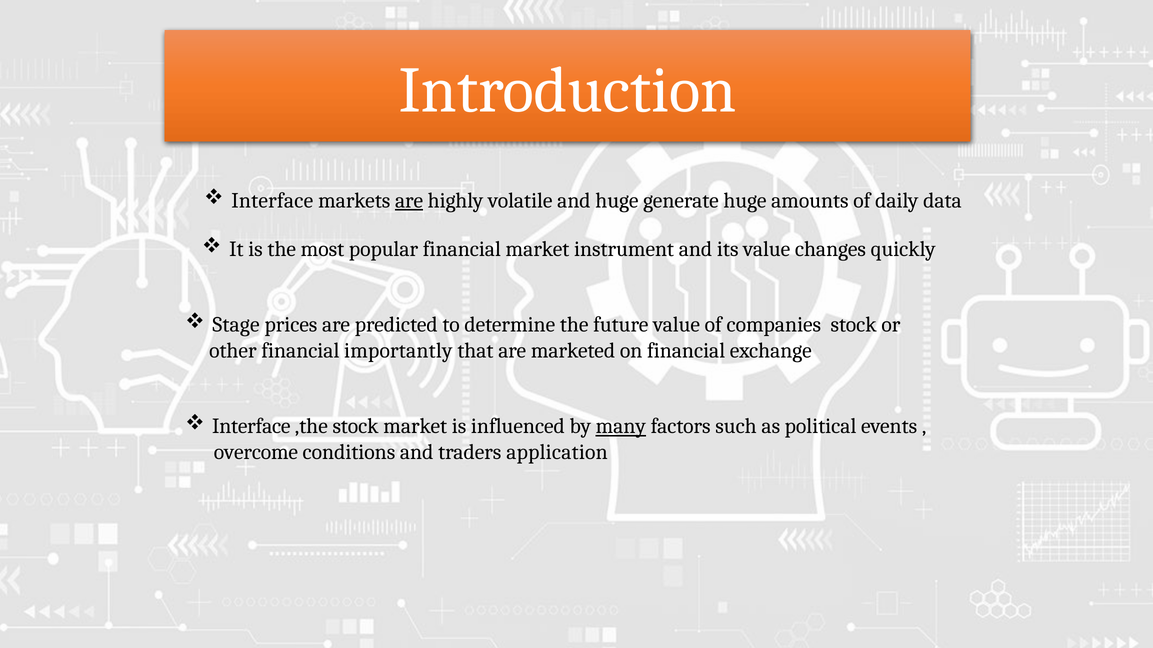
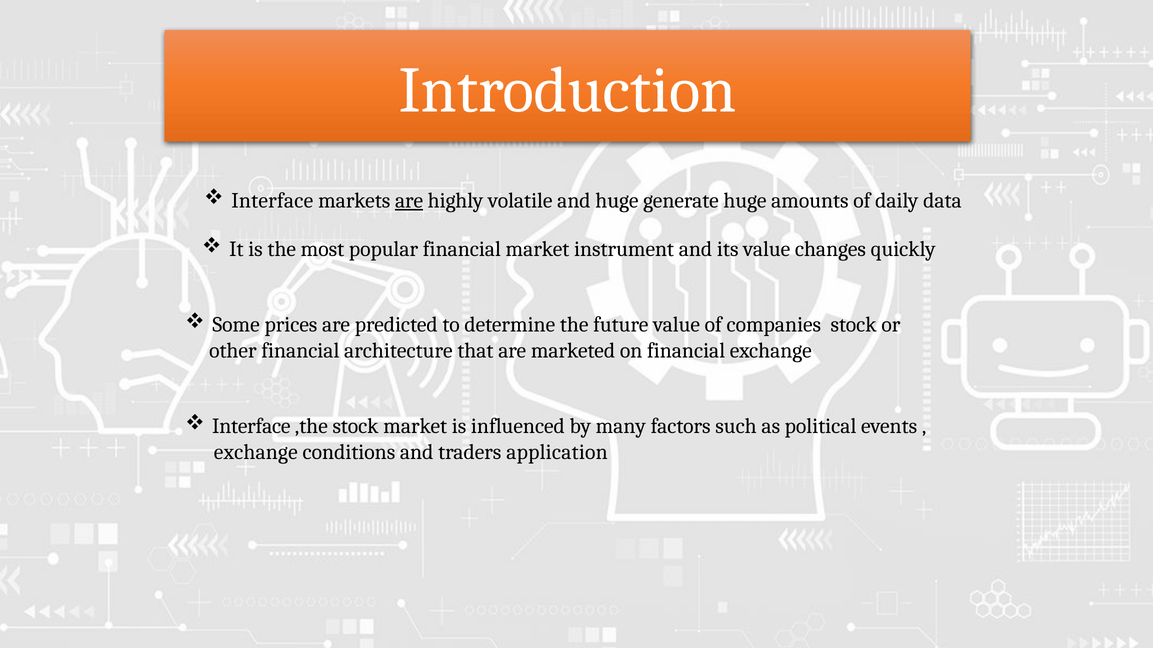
Stage: Stage -> Some
importantly: importantly -> architecture
many underline: present -> none
overcome at (256, 453): overcome -> exchange
